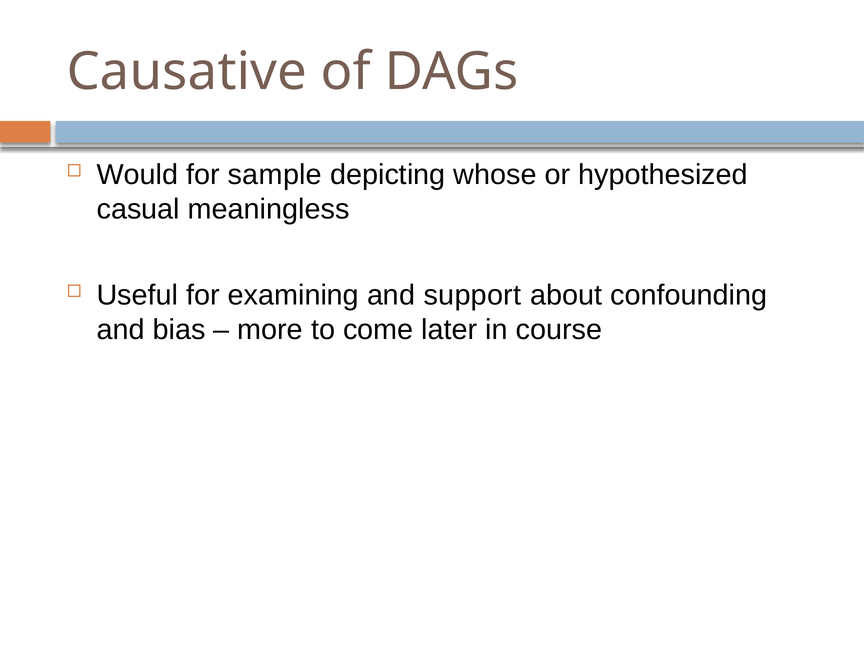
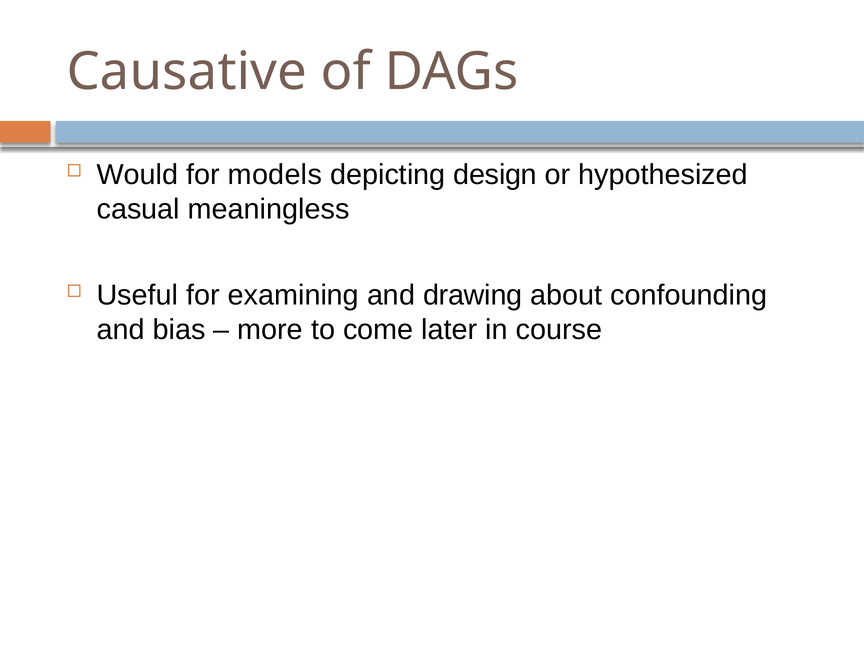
sample: sample -> models
whose: whose -> design
support: support -> drawing
